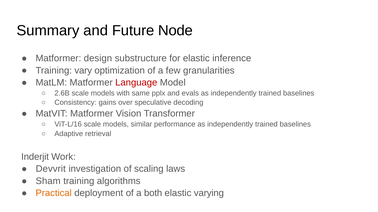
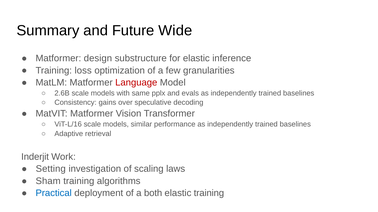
Node: Node -> Wide
vary: vary -> loss
Devvrit: Devvrit -> Setting
Practical colour: orange -> blue
elastic varying: varying -> training
